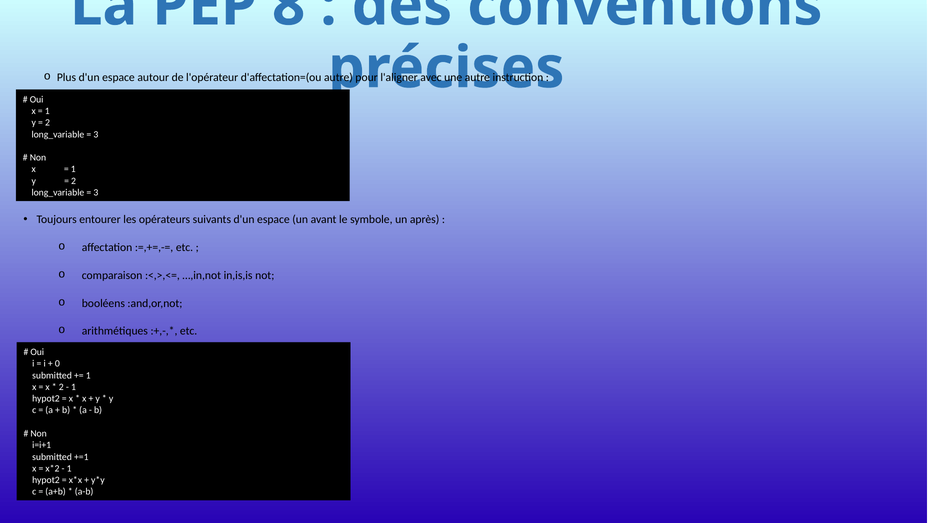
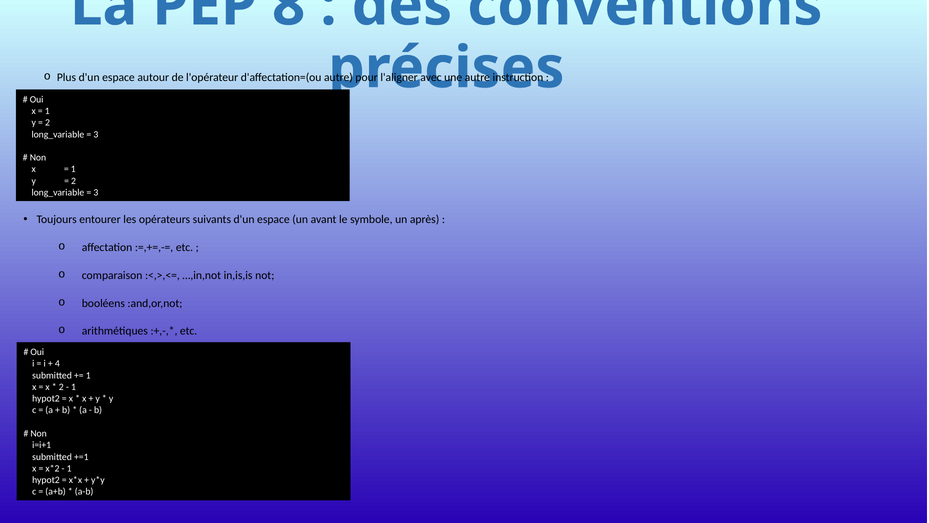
0: 0 -> 4
